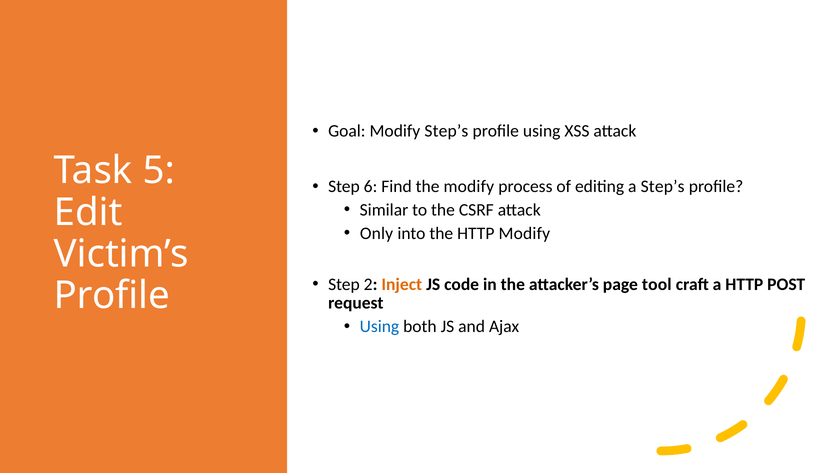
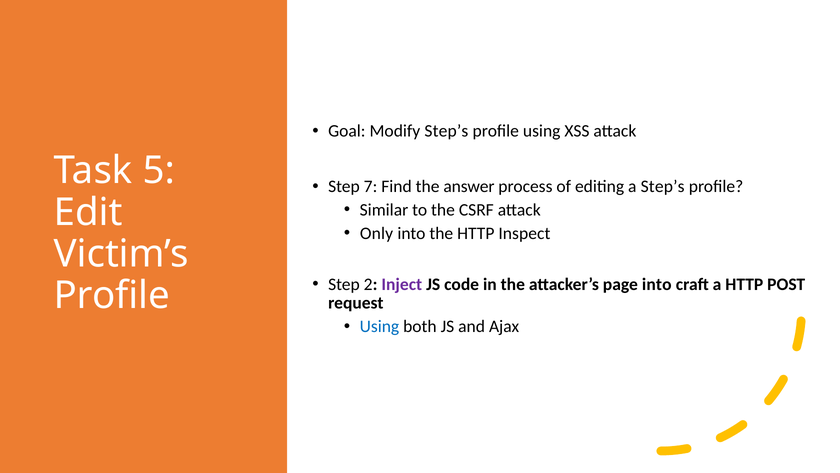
6: 6 -> 7
the modify: modify -> answer
HTTP Modify: Modify -> Inspect
Inject colour: orange -> purple
page tool: tool -> into
